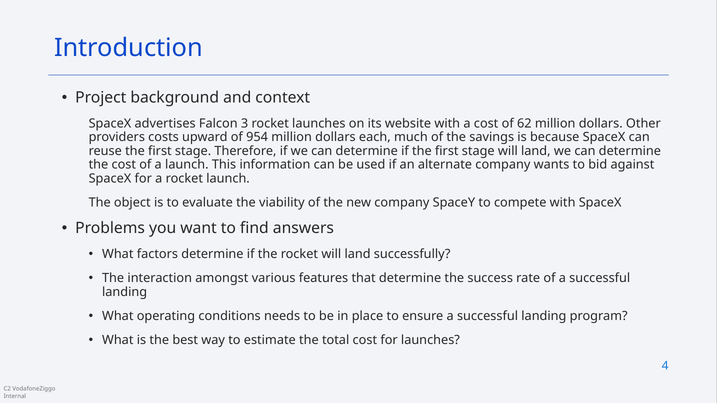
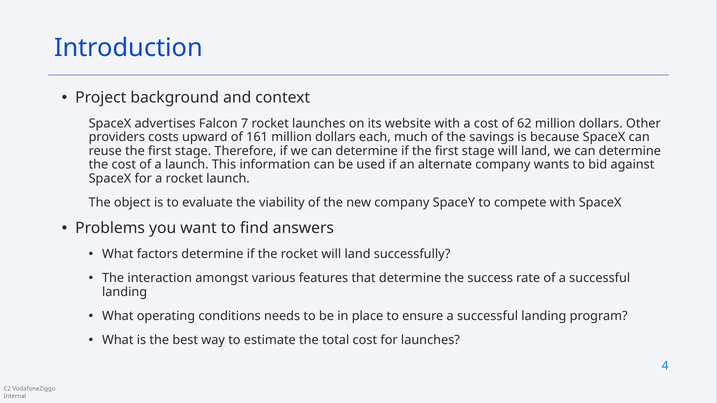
3: 3 -> 7
954: 954 -> 161
